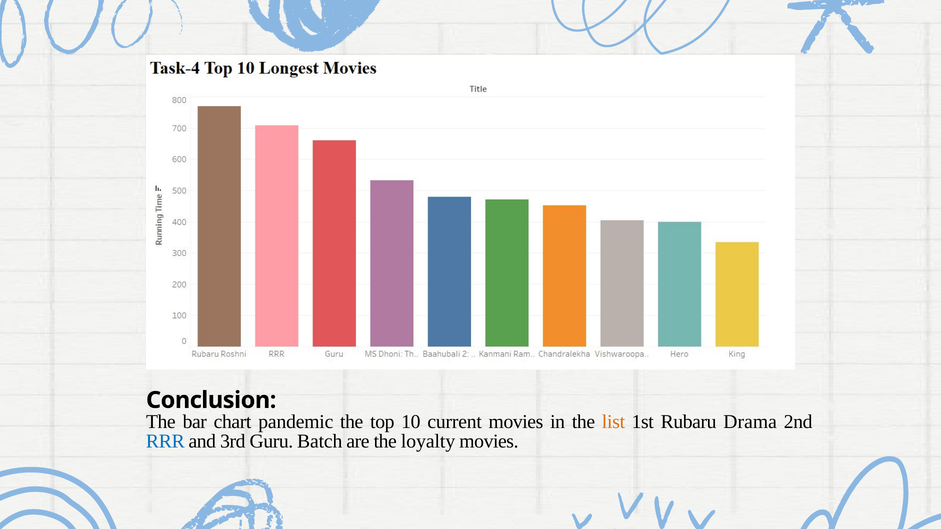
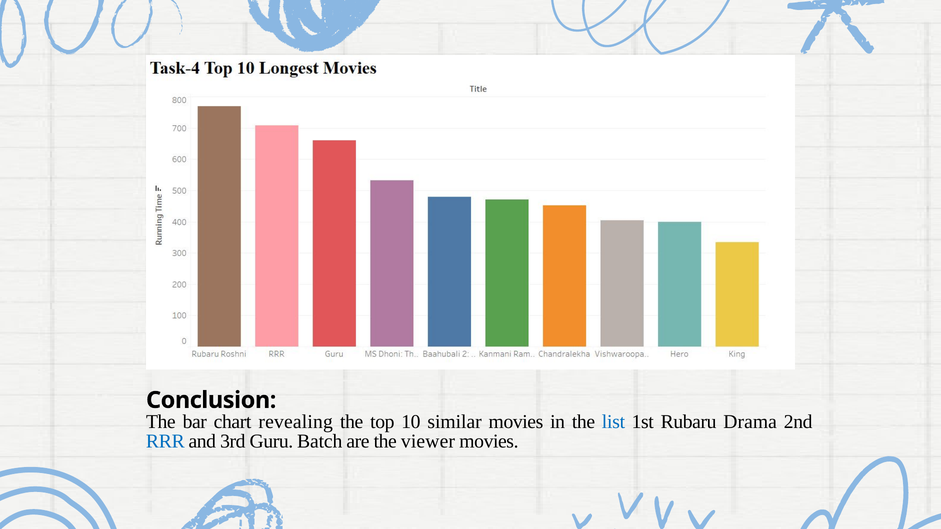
pandemic: pandemic -> revealing
current: current -> similar
list colour: orange -> blue
loyalty: loyalty -> viewer
